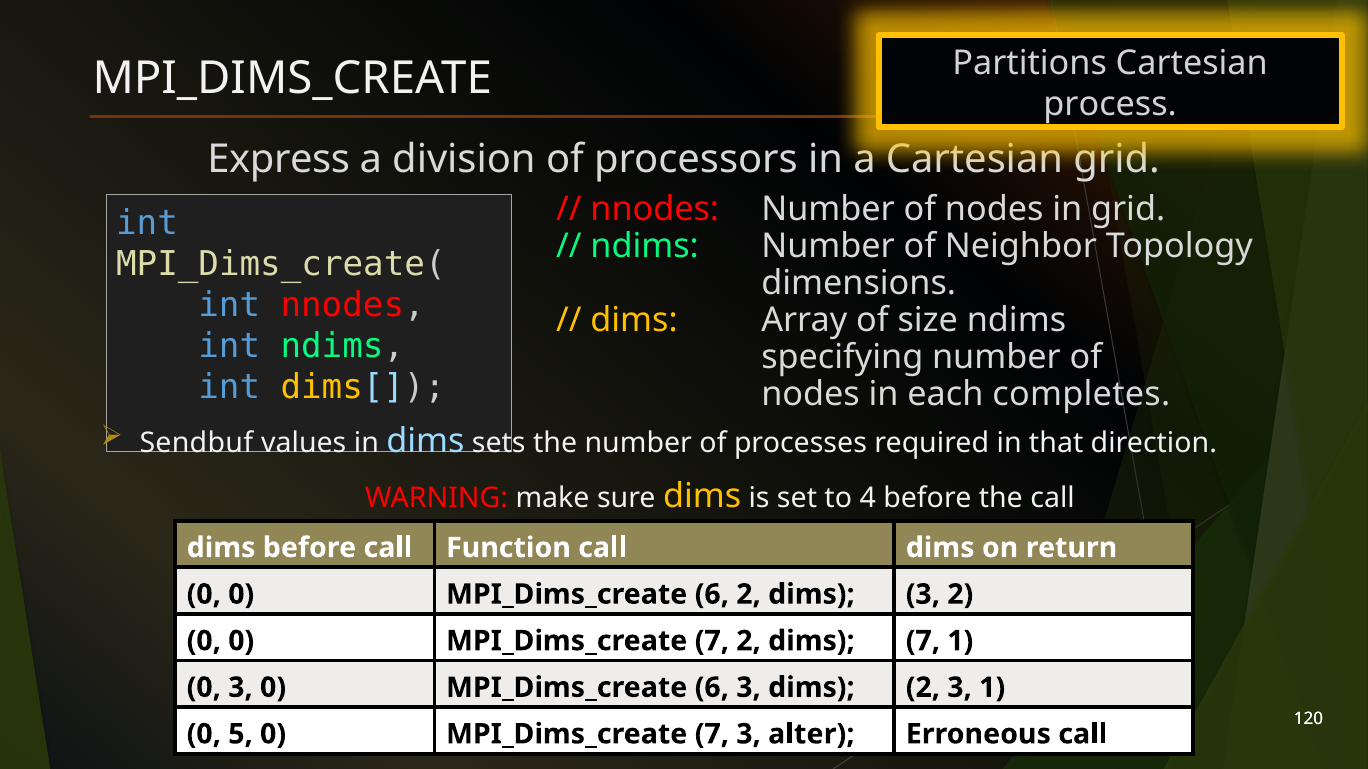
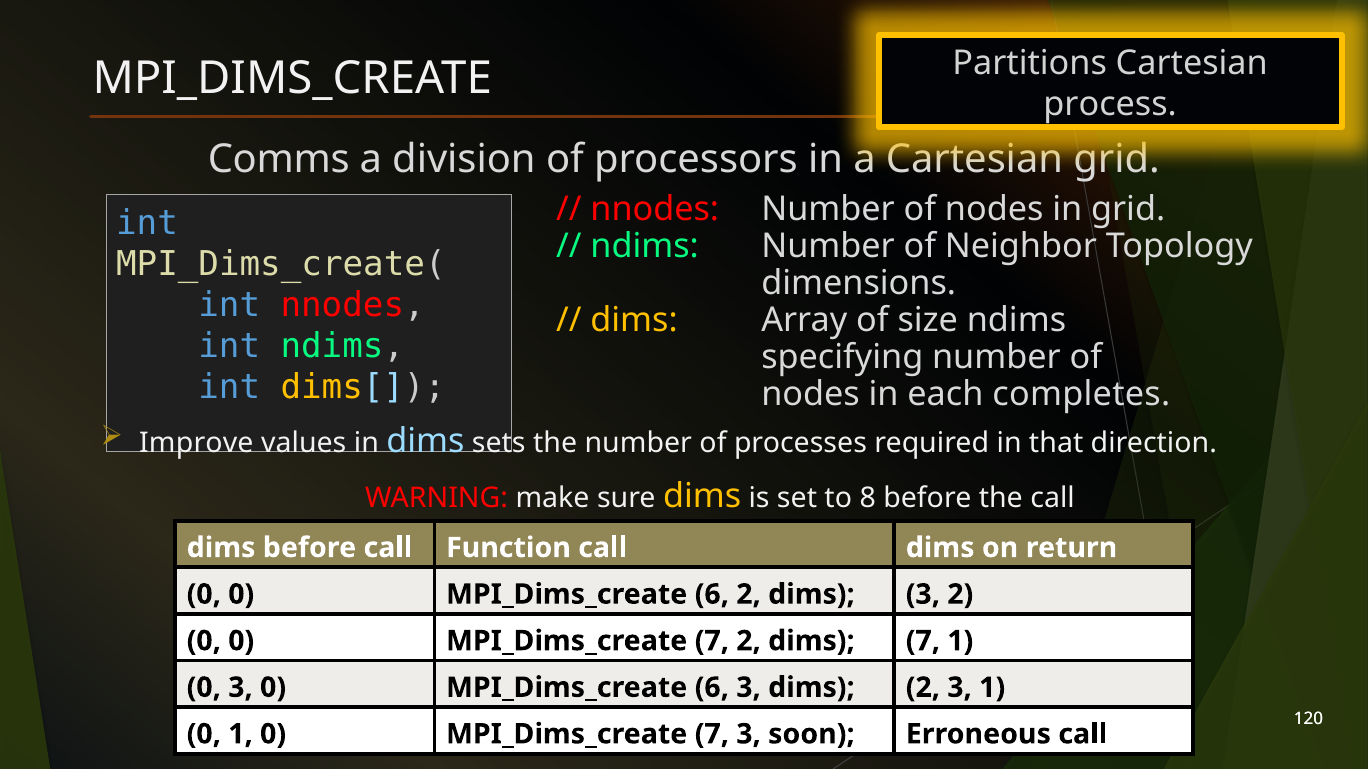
Express: Express -> Comms
Sendbuf: Sendbuf -> Improve
4: 4 -> 8
0 5: 5 -> 1
alter: alter -> soon
